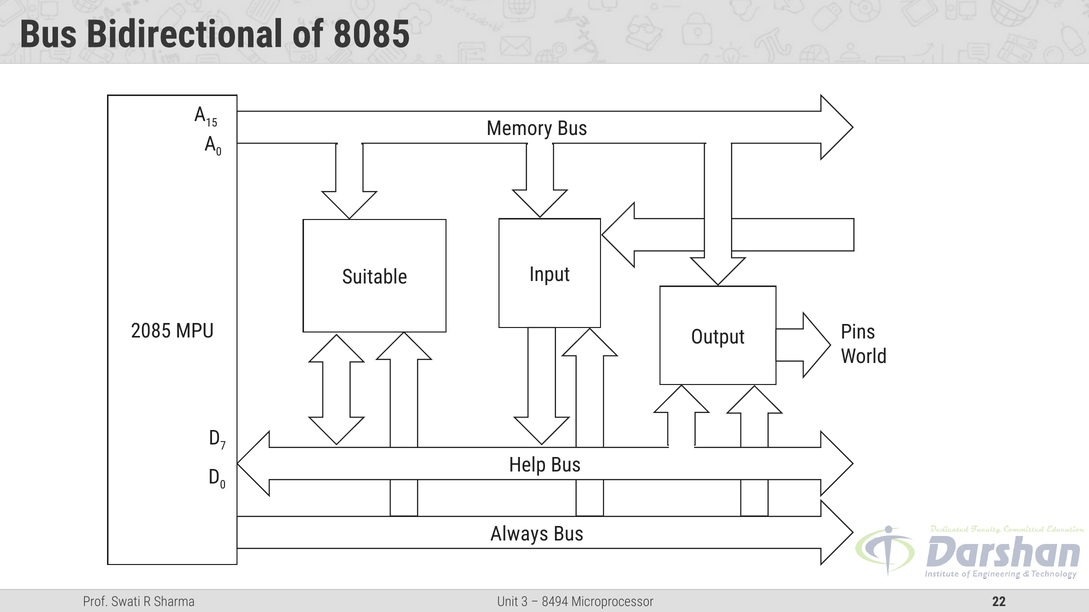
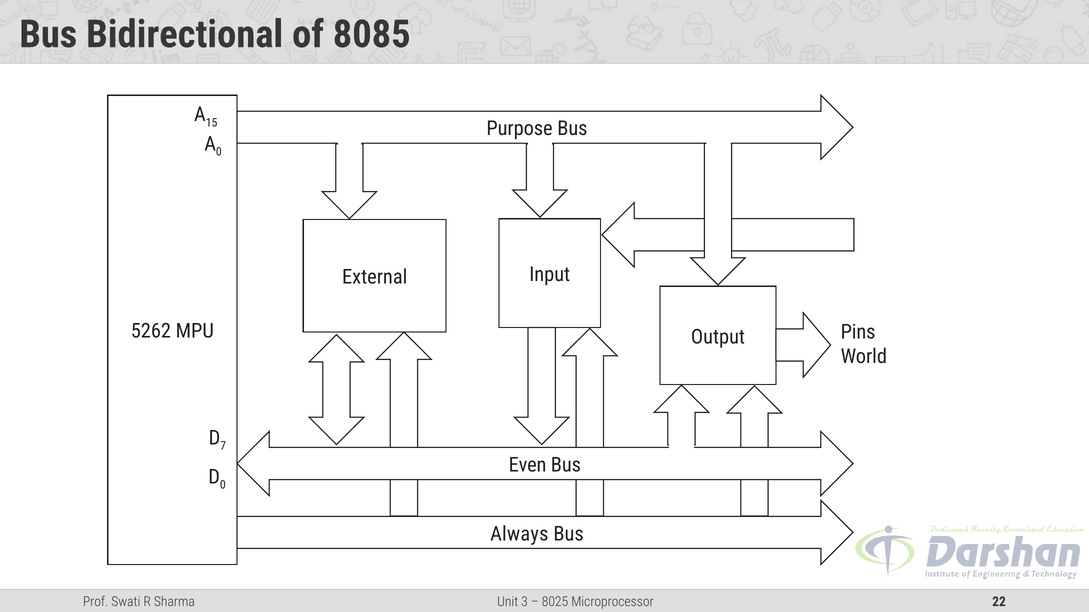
Memory: Memory -> Purpose
Suitable: Suitable -> External
2085: 2085 -> 5262
Help: Help -> Even
8494: 8494 -> 8025
